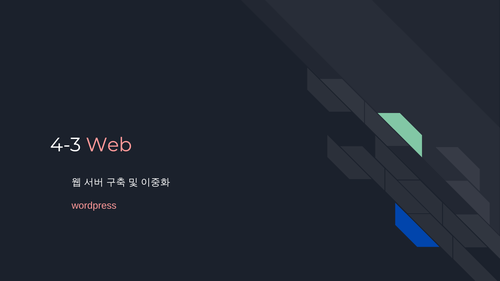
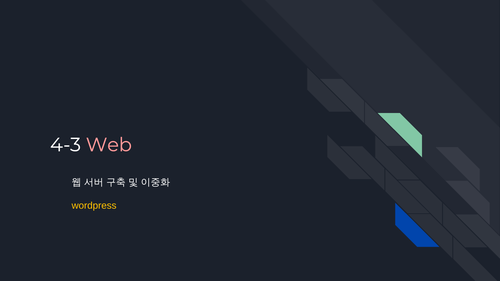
wordpress colour: pink -> yellow
